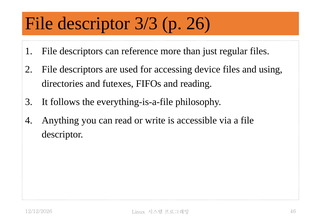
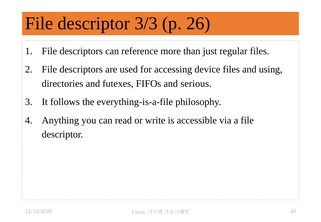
reading: reading -> serious
